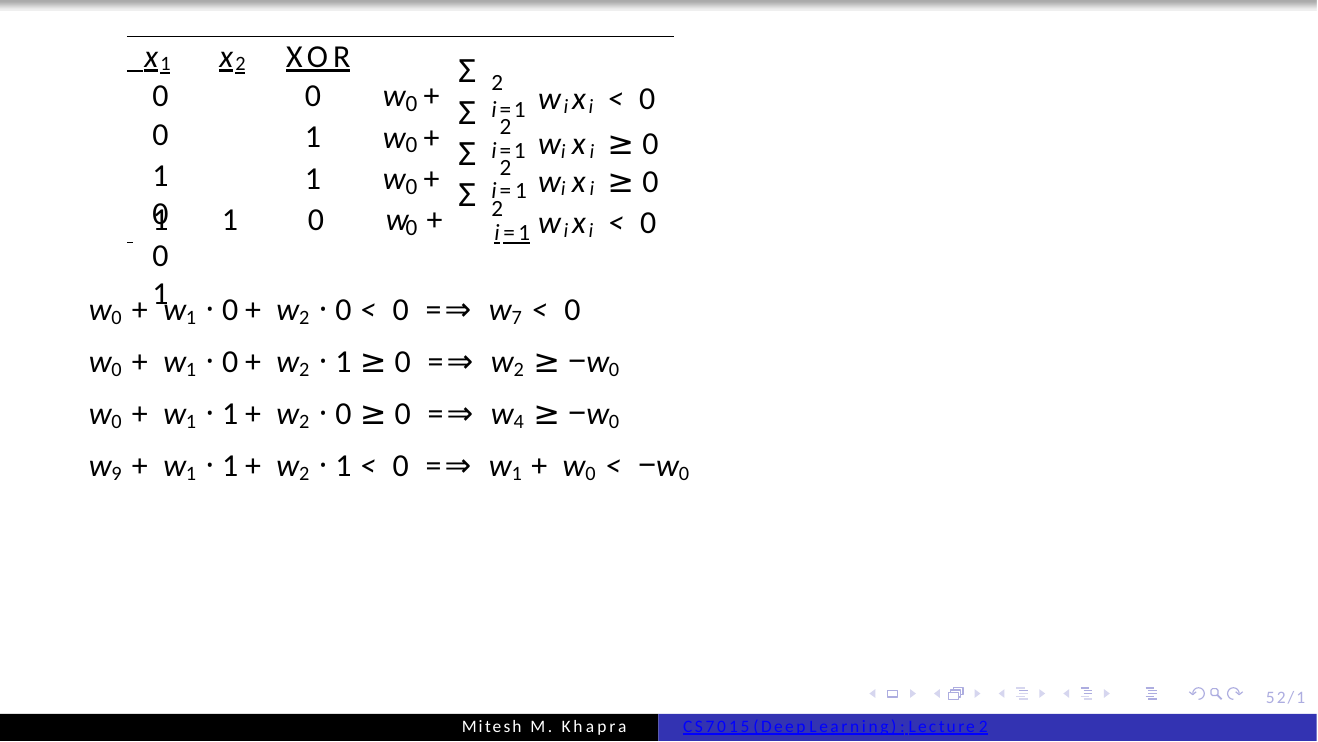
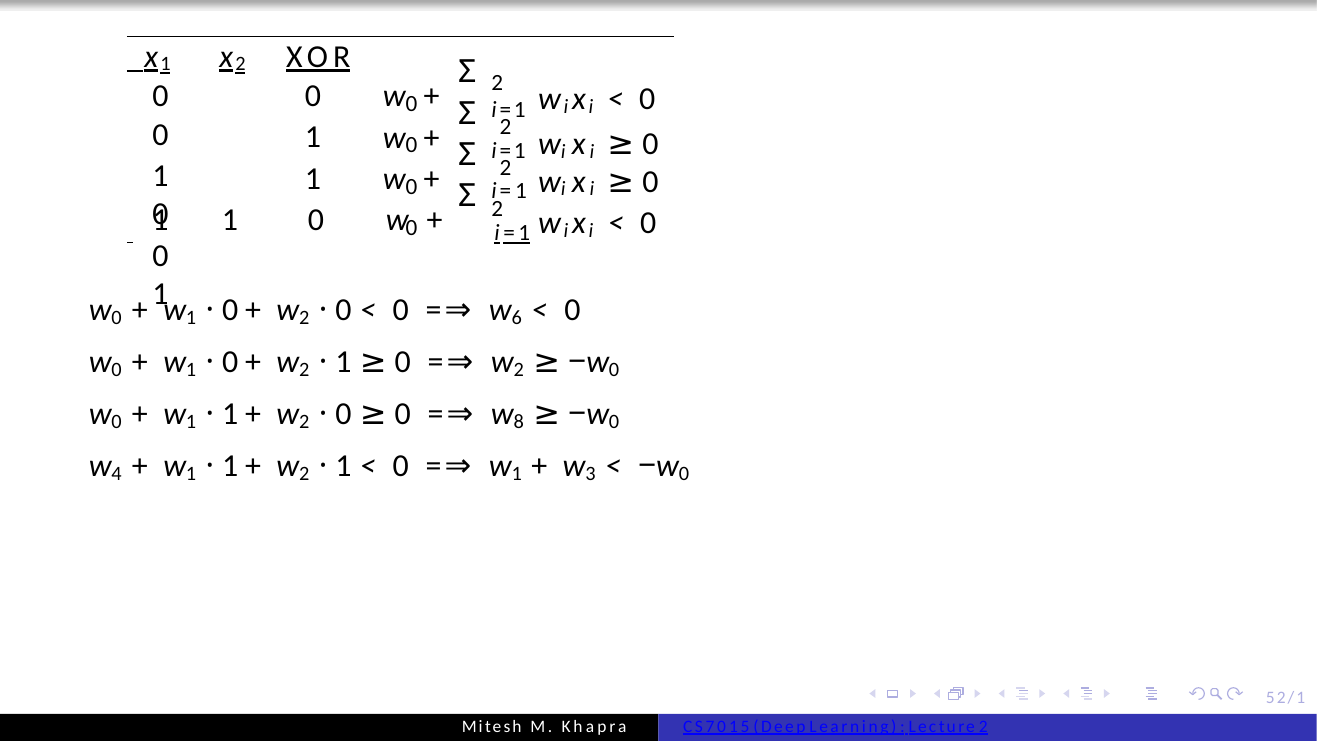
7: 7 -> 6
4: 4 -> 8
9: 9 -> 4
0 at (590, 473): 0 -> 3
